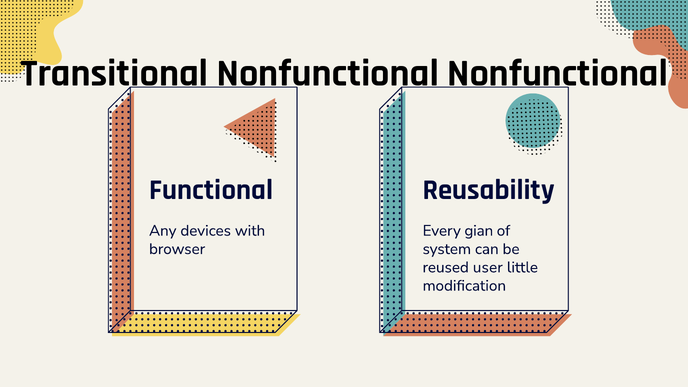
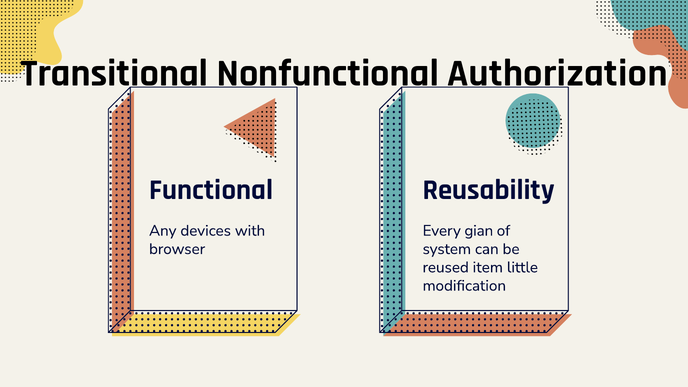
Nonfunctional Nonfunctional: Nonfunctional -> Authorization
user: user -> item
